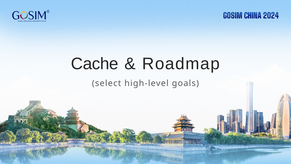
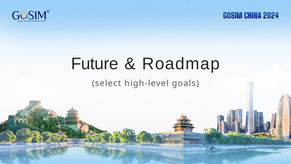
Cache: Cache -> Future
